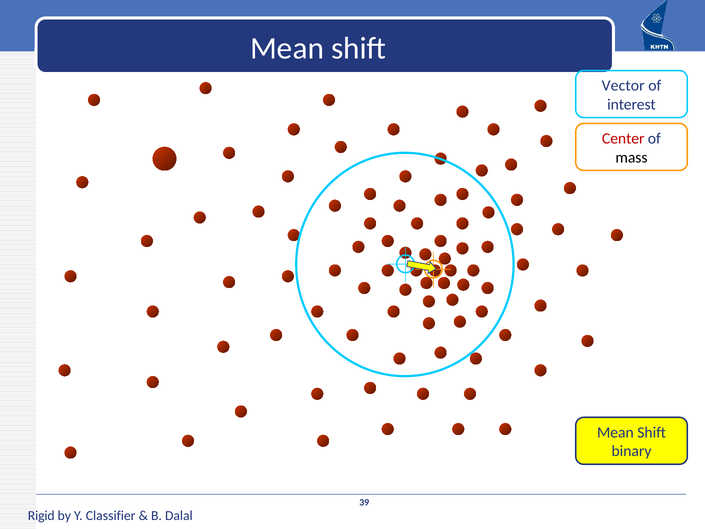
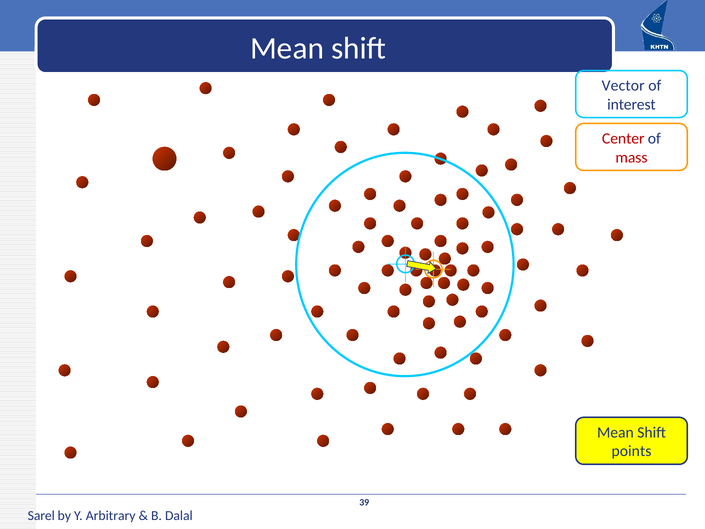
mass colour: black -> red
binary: binary -> points
Rigid: Rigid -> Sarel
Classifier: Classifier -> Arbitrary
